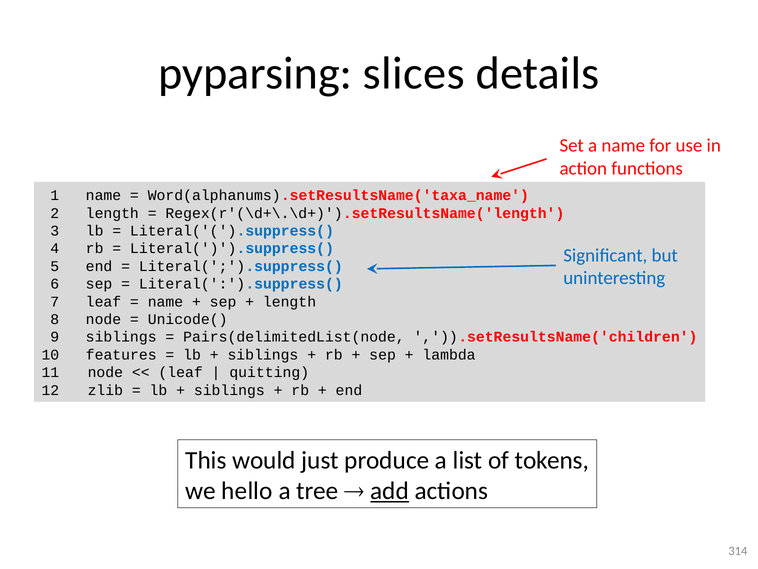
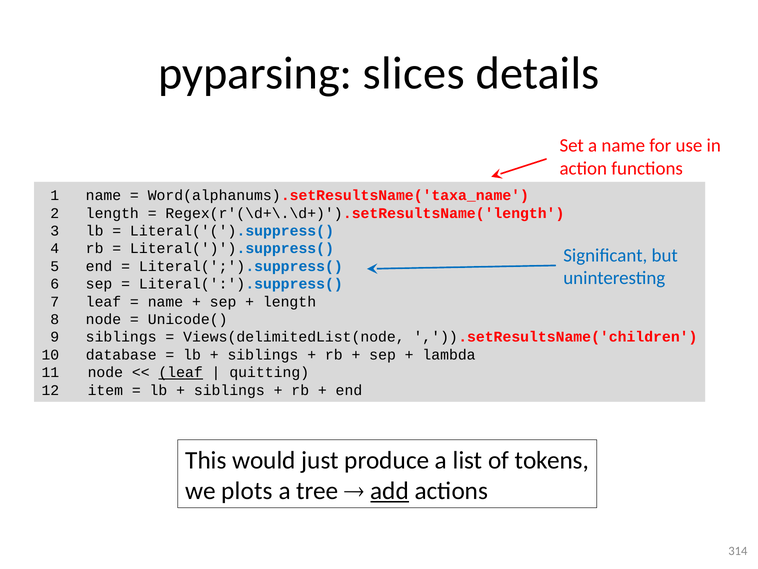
Pairs(delimitedList(node: Pairs(delimitedList(node -> Views(delimitedList(node
features: features -> database
leaf at (181, 372) underline: none -> present
zlib: zlib -> item
hello: hello -> plots
